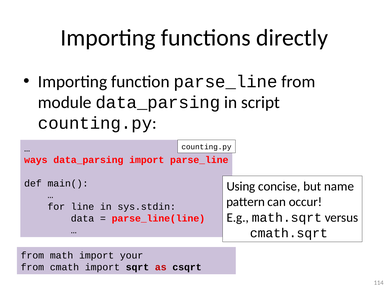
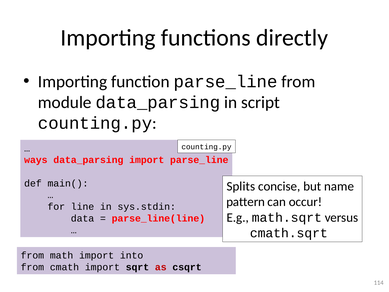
Using: Using -> Splits
your: your -> into
